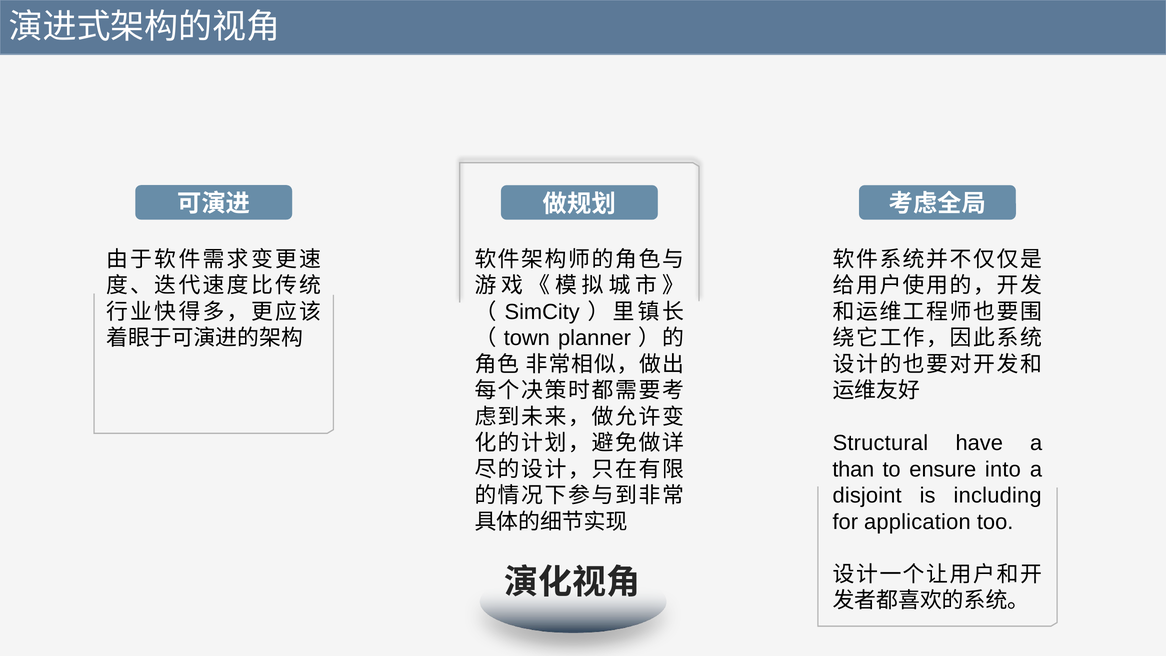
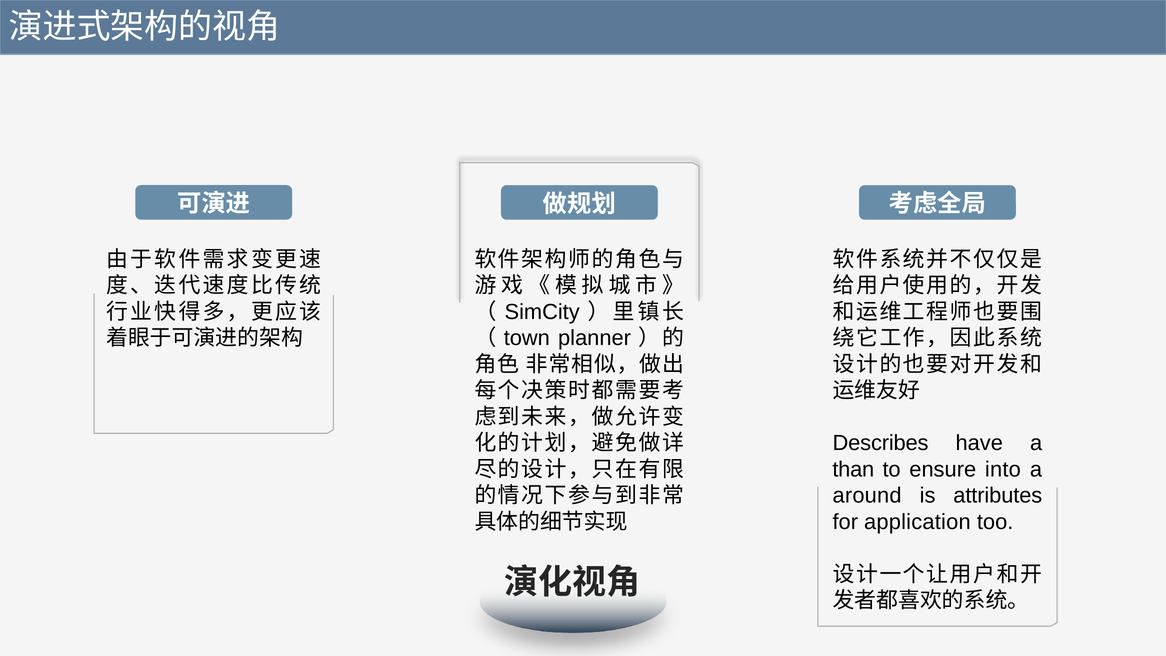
Structural: Structural -> Describes
disjoint: disjoint -> around
including: including -> attributes
